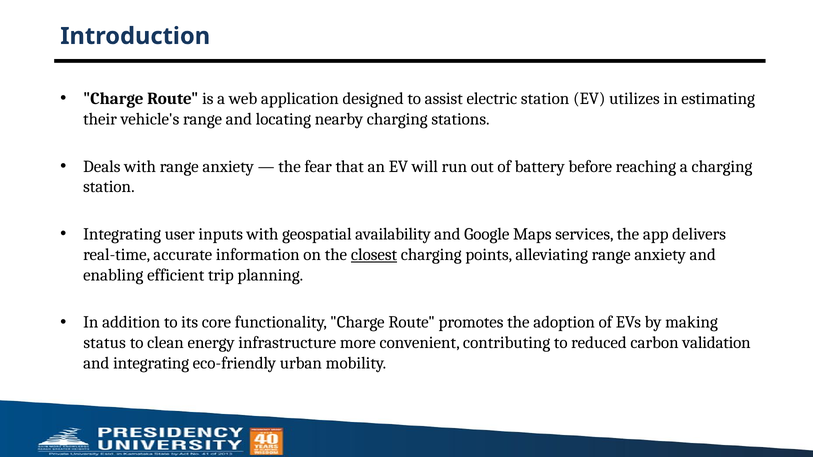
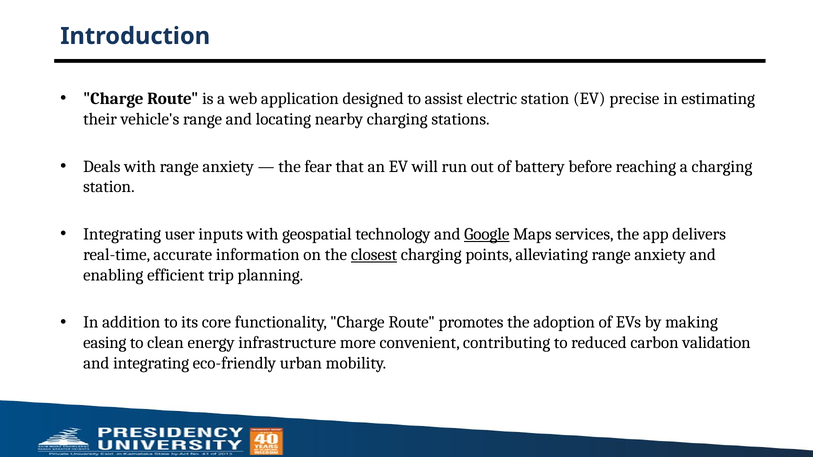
utilizes: utilizes -> precise
availability: availability -> technology
Google underline: none -> present
status: status -> easing
